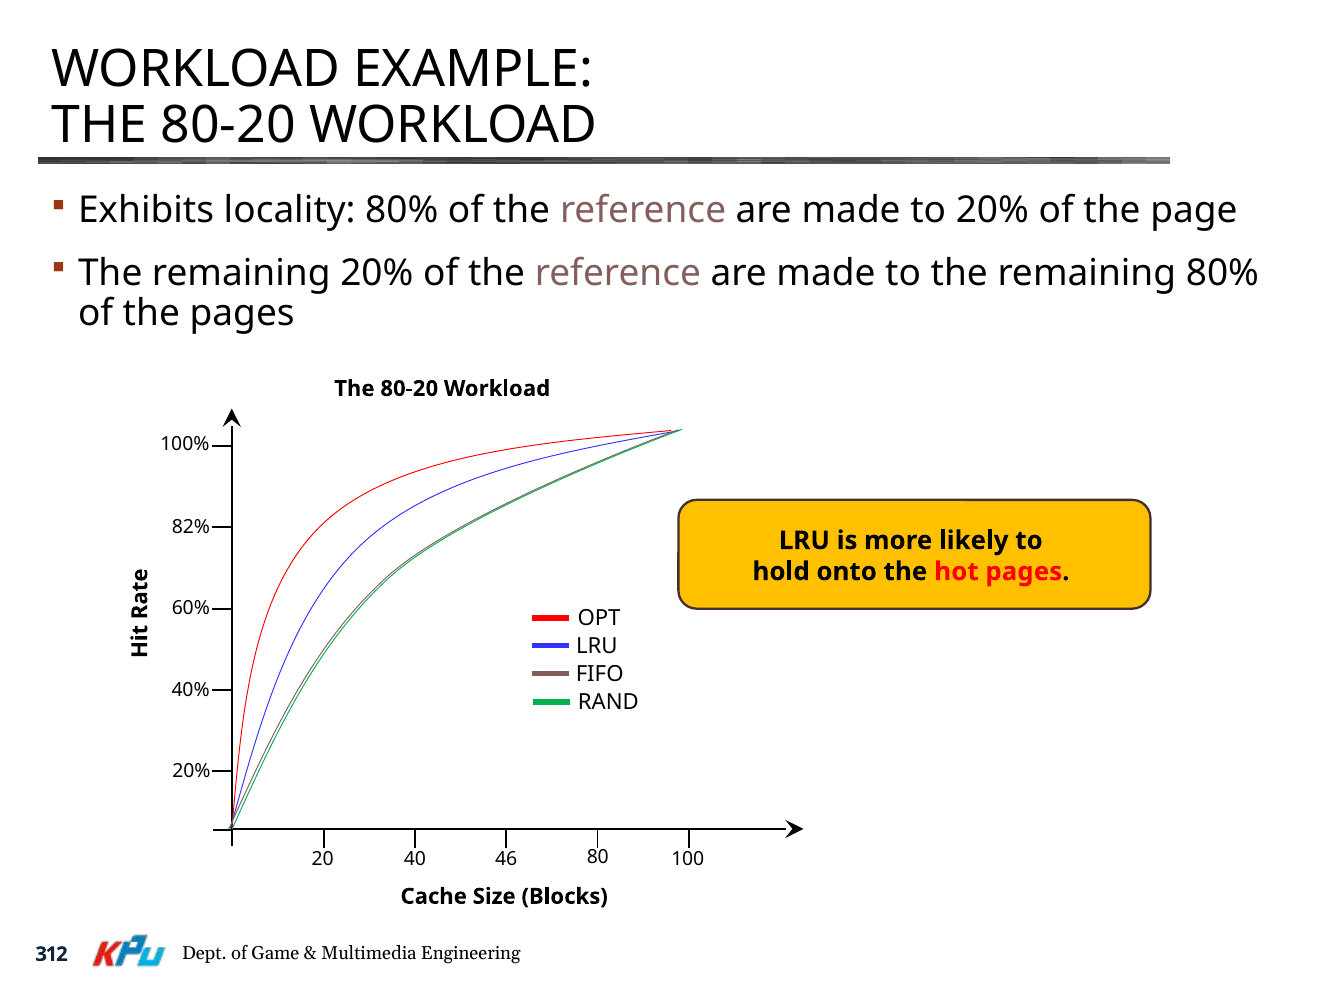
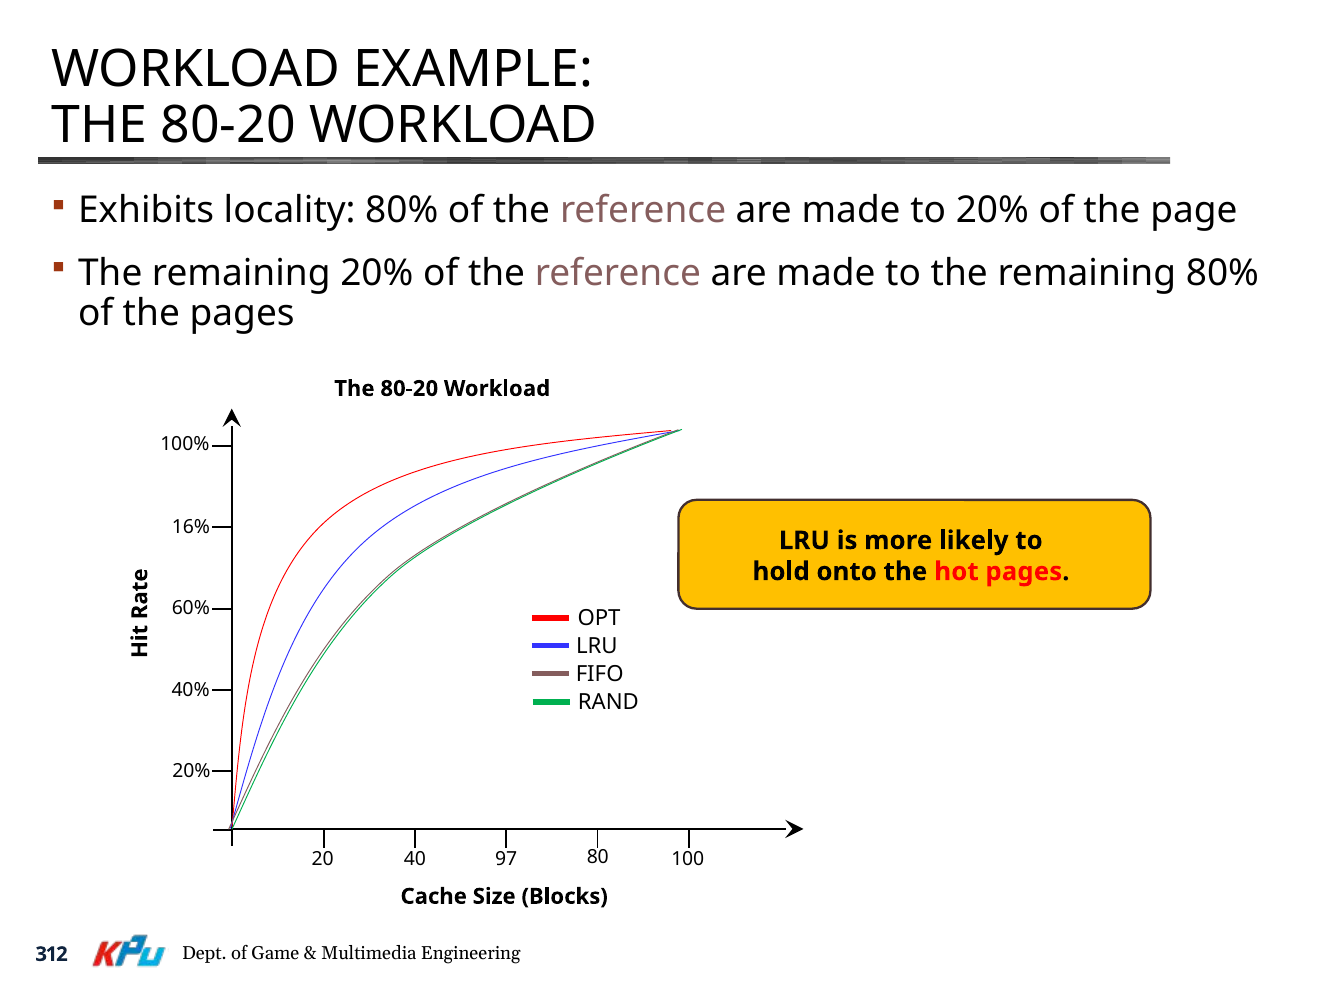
82%: 82% -> 16%
46: 46 -> 97
